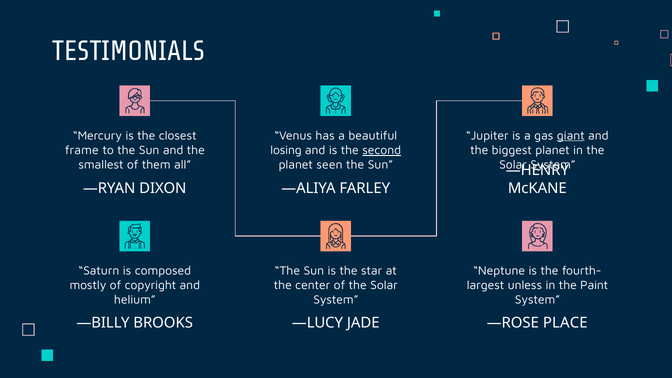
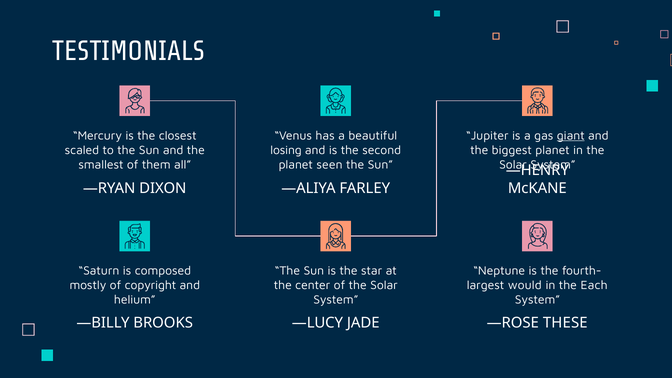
frame: frame -> scaled
second underline: present -> none
unless: unless -> would
Paint: Paint -> Each
PLACE: PLACE -> THESE
